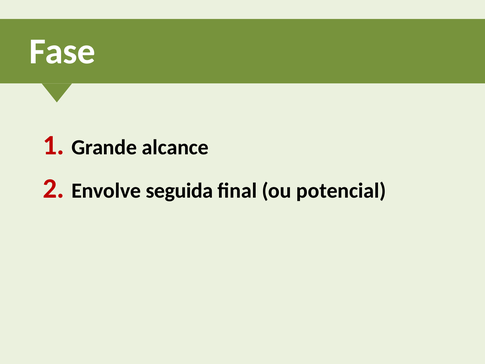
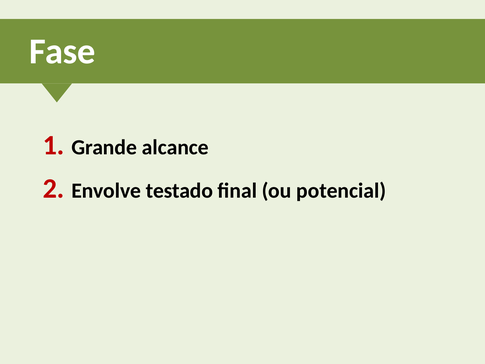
seguida: seguida -> testado
